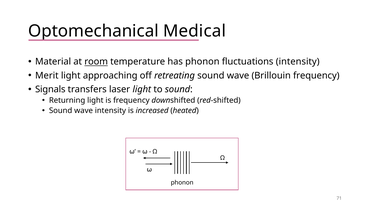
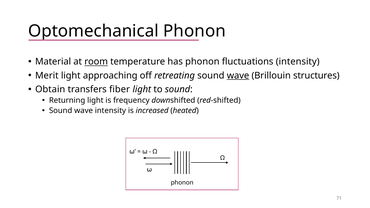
Medical at (194, 31): Medical -> Phonon
wave at (238, 76) underline: none -> present
Brillouin frequency: frequency -> structures
Signals: Signals -> Obtain
laser: laser -> fiber
